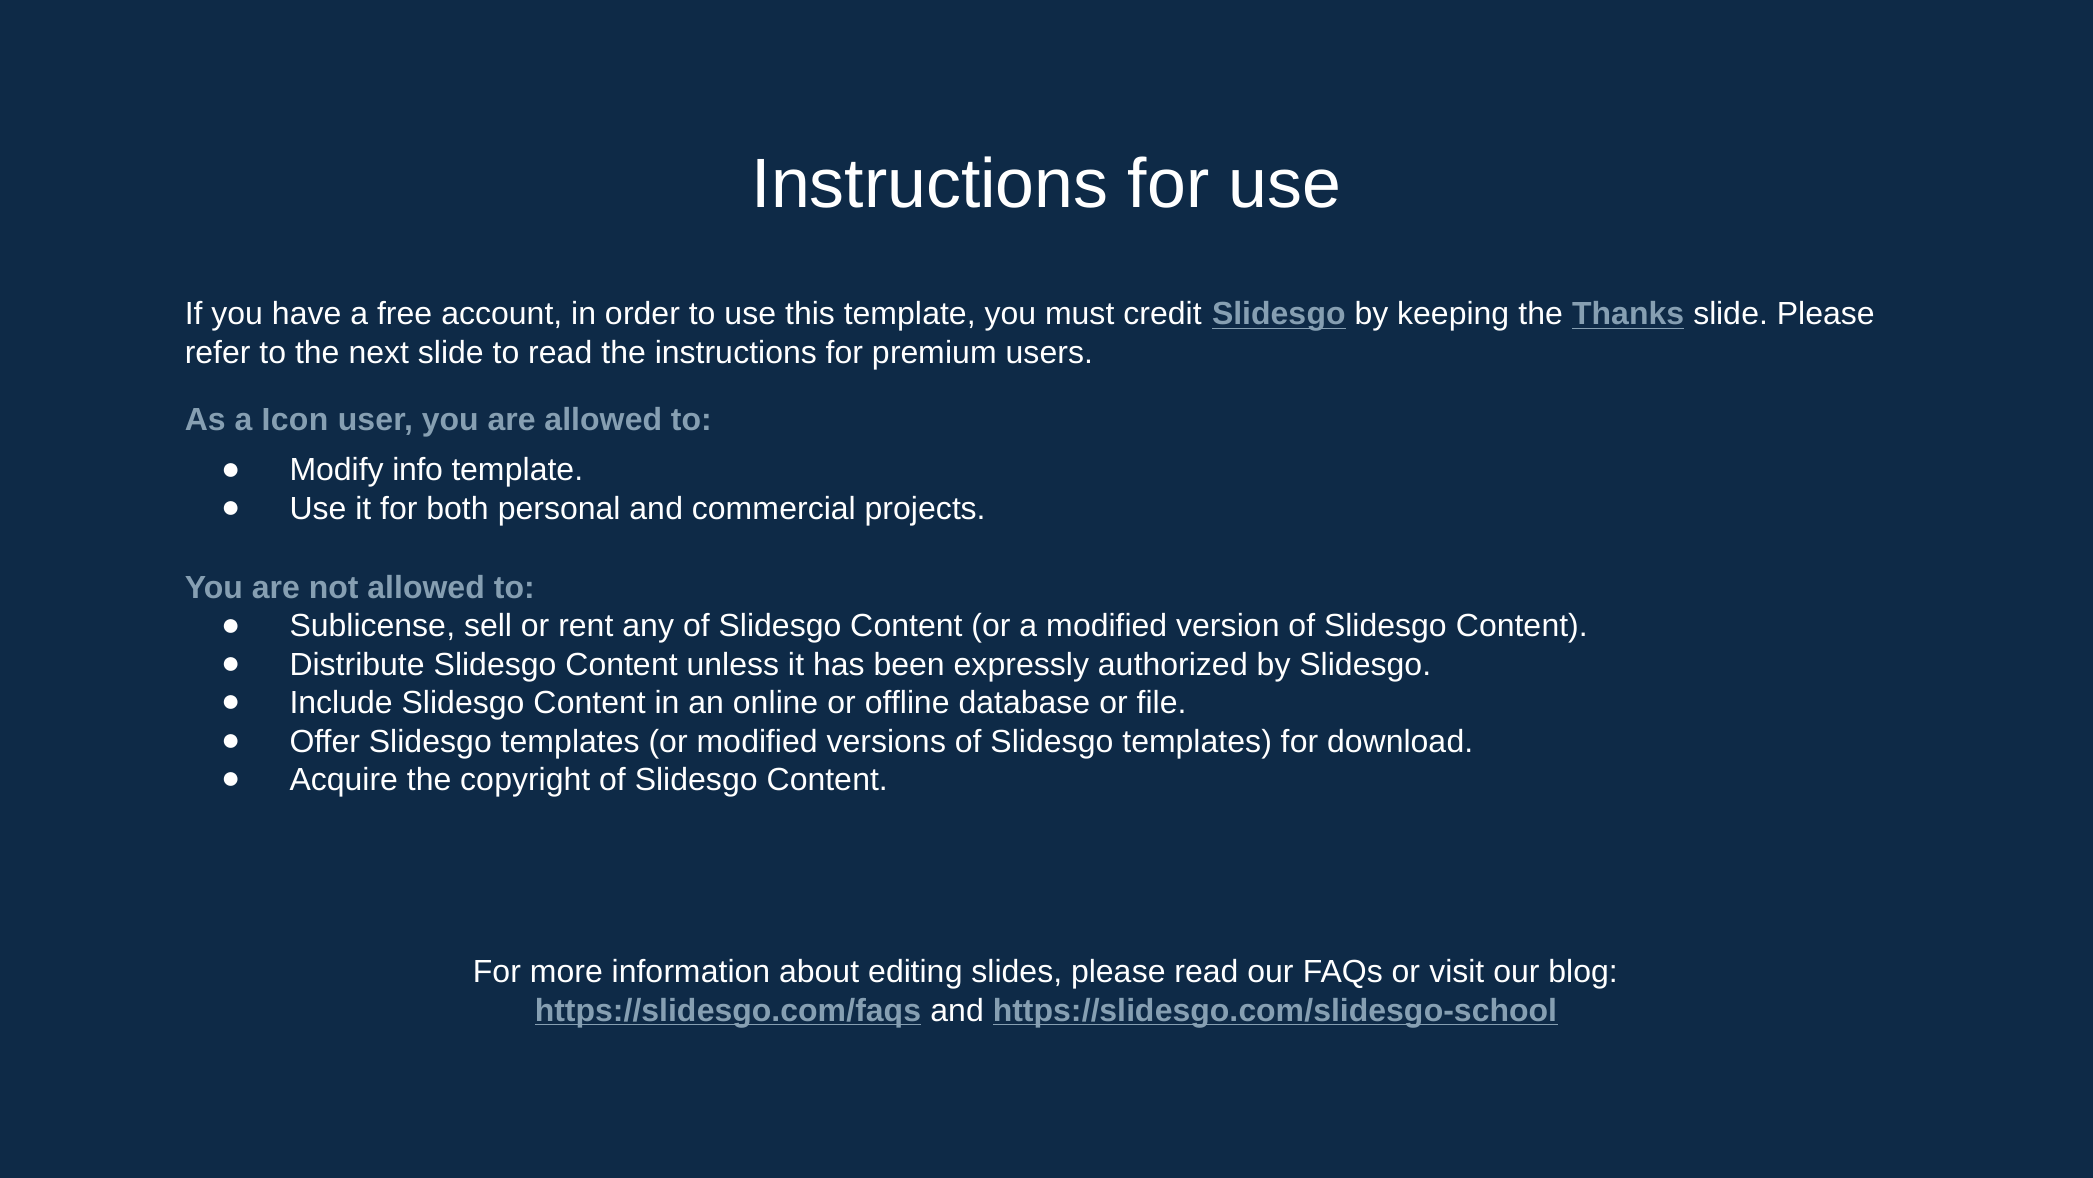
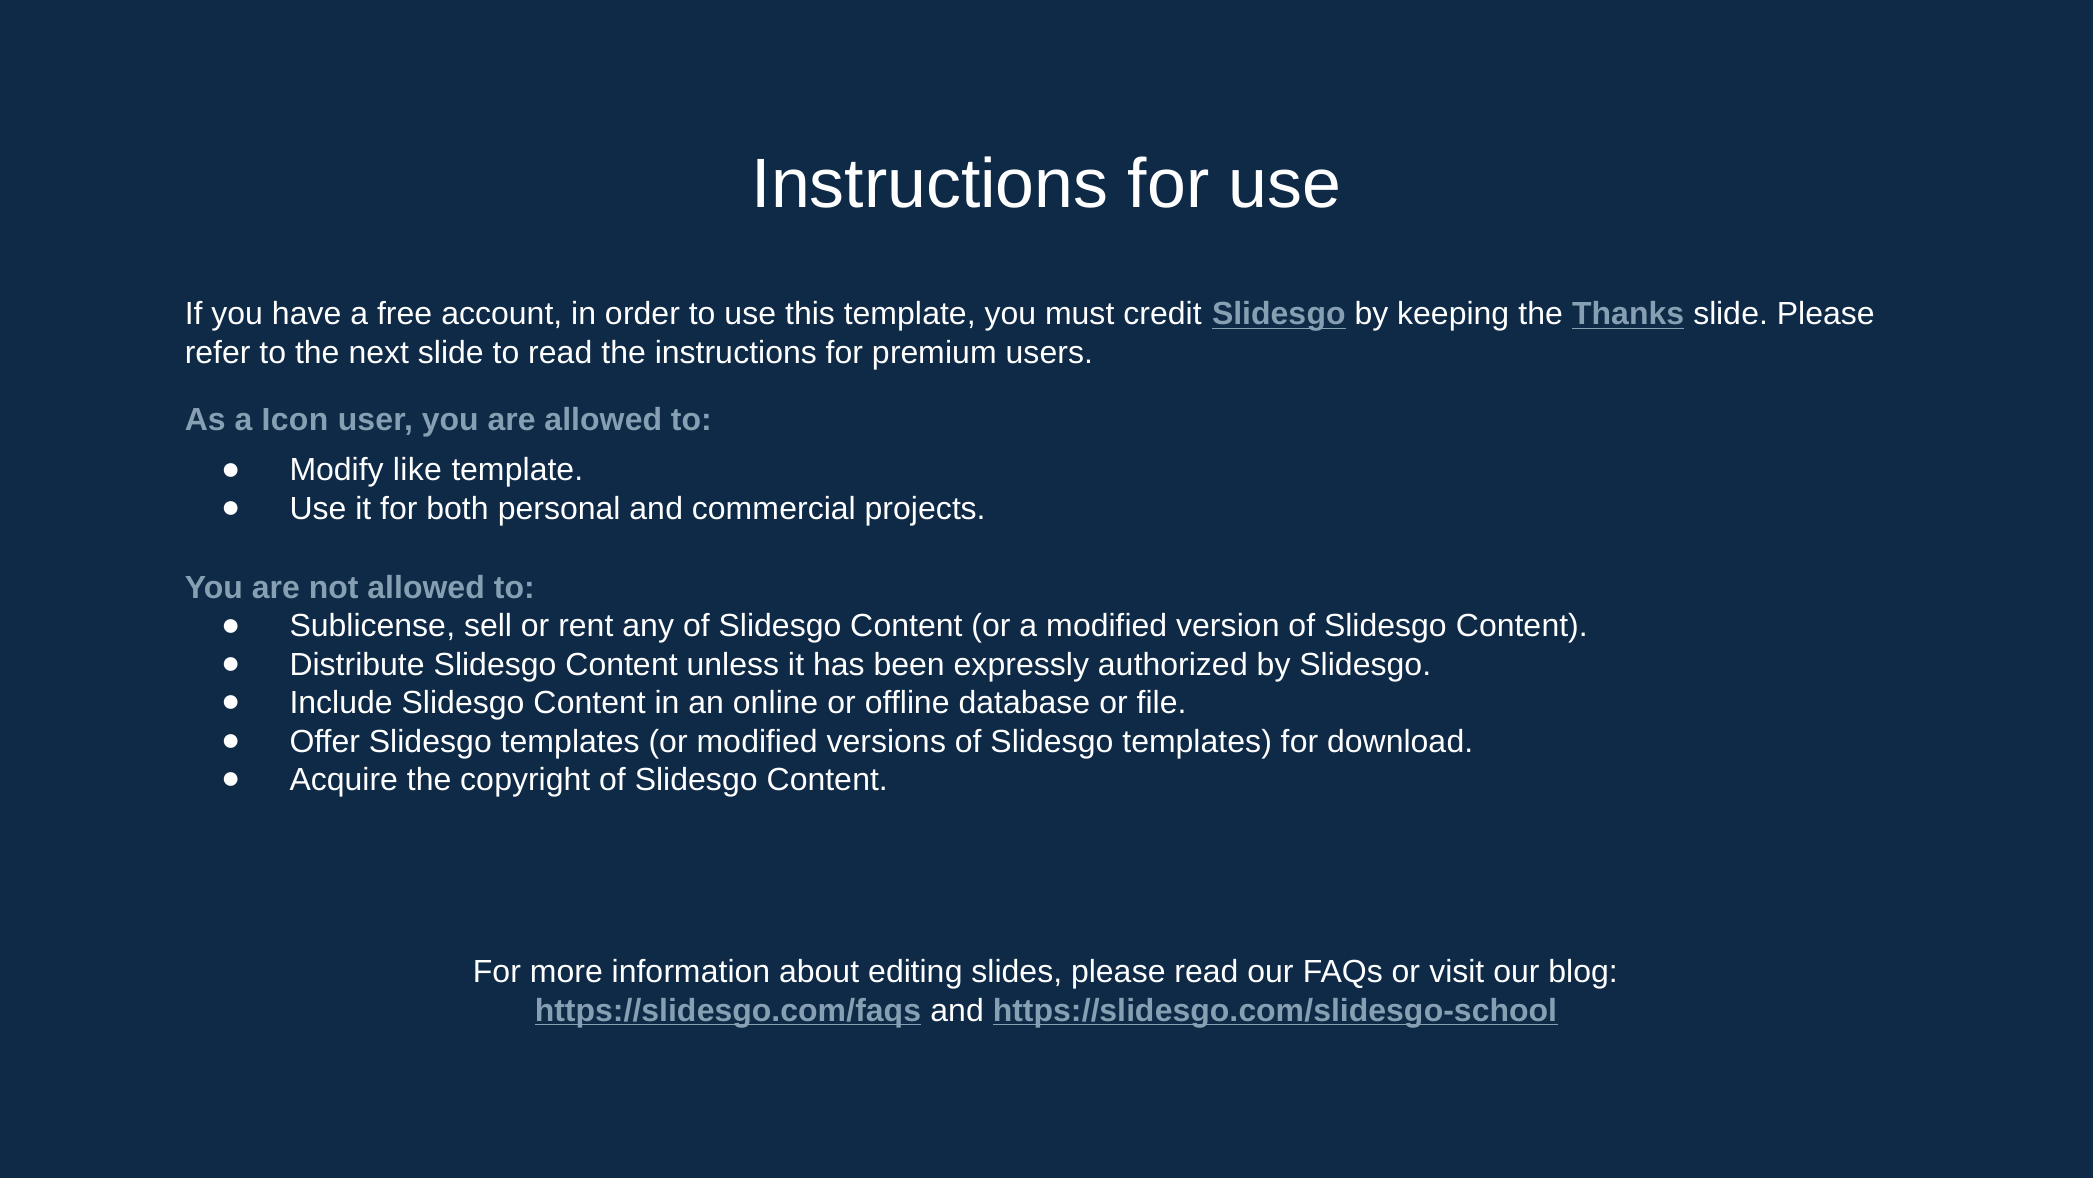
info: info -> like
